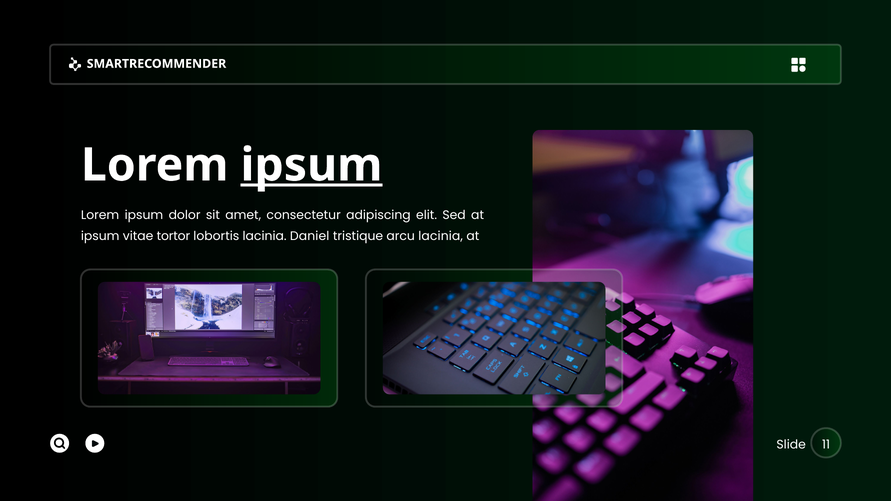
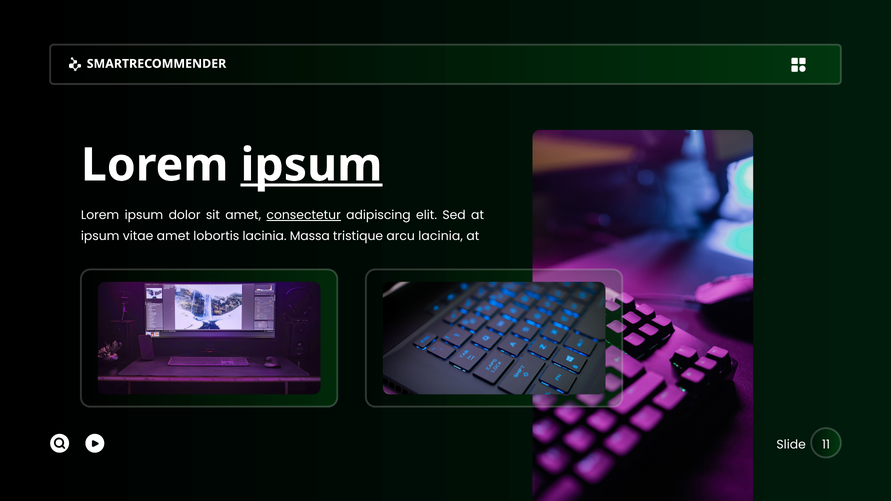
consectetur underline: none -> present
vitae tortor: tortor -> amet
Daniel: Daniel -> Massa
